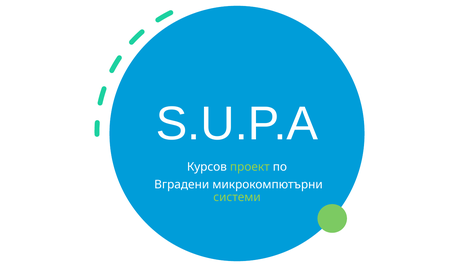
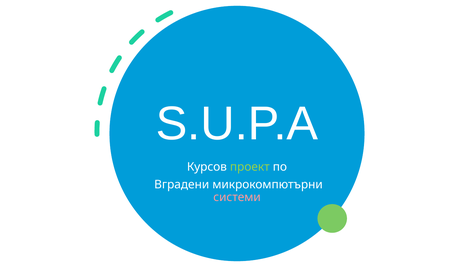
системи colour: light green -> pink
